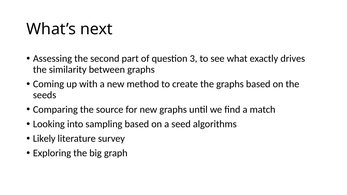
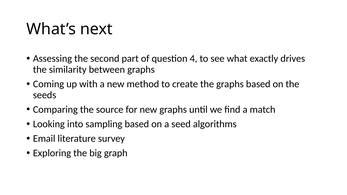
3: 3 -> 4
Likely: Likely -> Email
